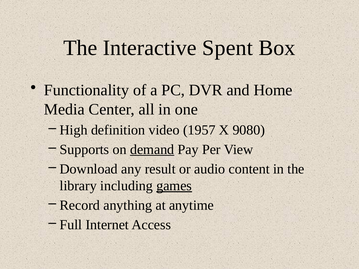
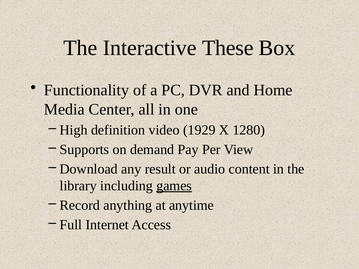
Spent: Spent -> These
1957: 1957 -> 1929
9080: 9080 -> 1280
demand underline: present -> none
